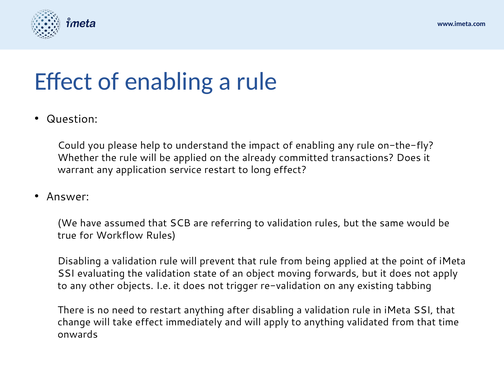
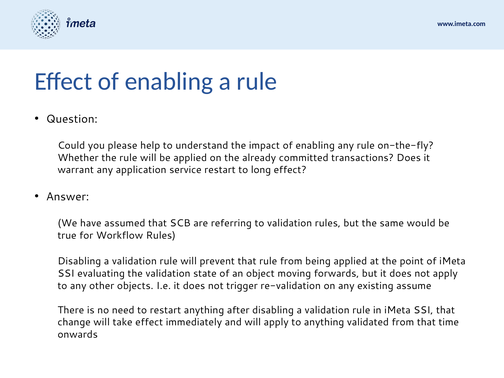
tabbing: tabbing -> assume
